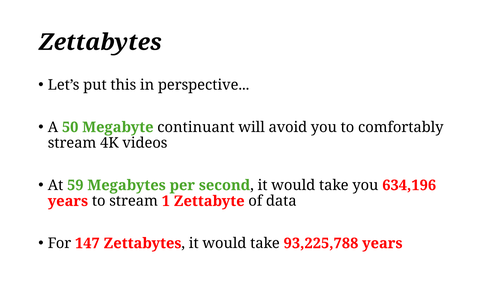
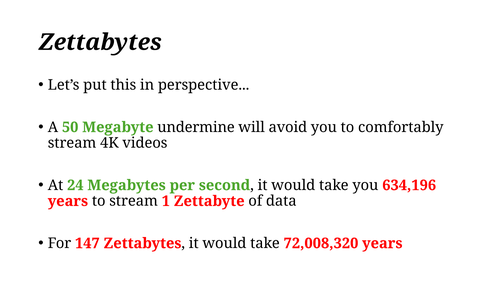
continuant: continuant -> undermine
59: 59 -> 24
93,225,788: 93,225,788 -> 72,008,320
